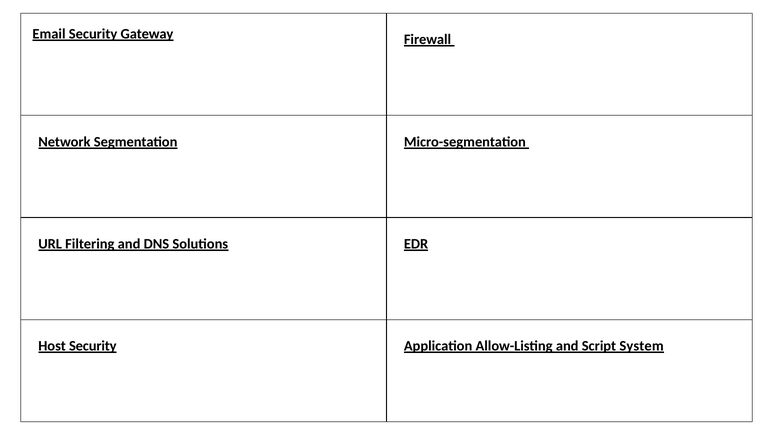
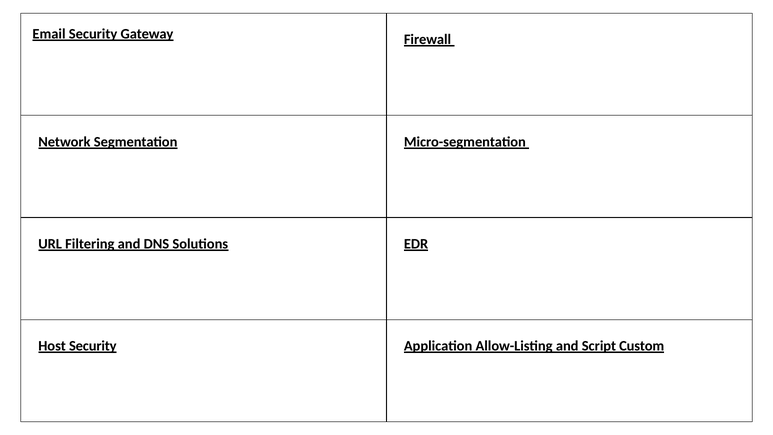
System: System -> Custom
